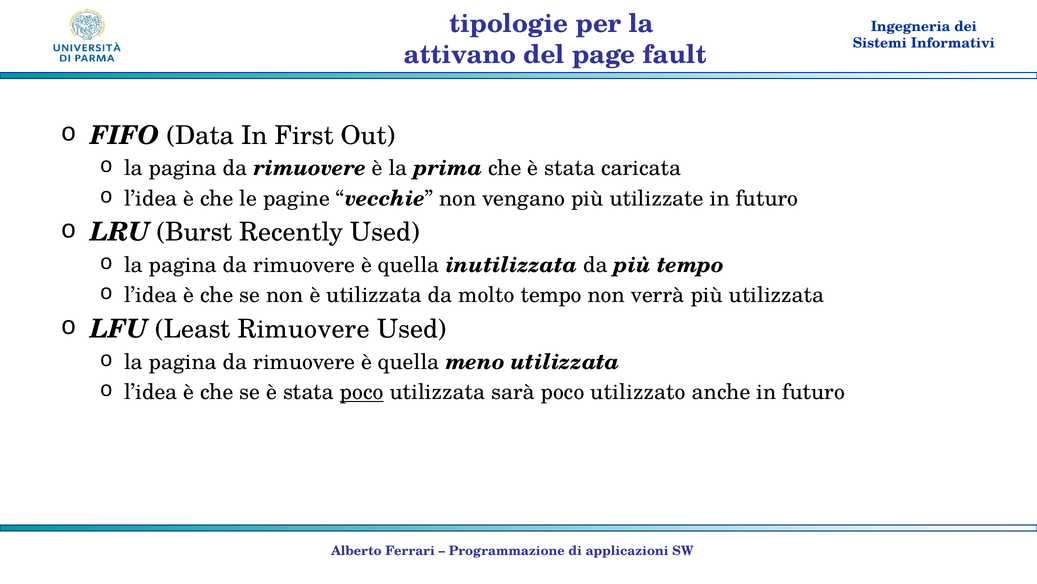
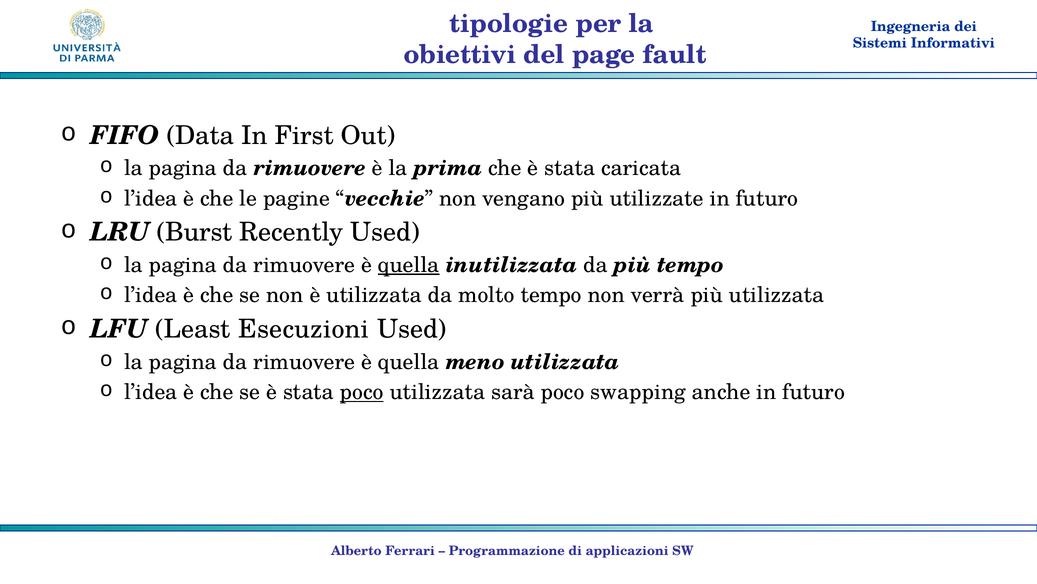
attivano: attivano -> obiettivi
quella at (409, 265) underline: none -> present
Least Rimuovere: Rimuovere -> Esecuzioni
utilizzato: utilizzato -> swapping
